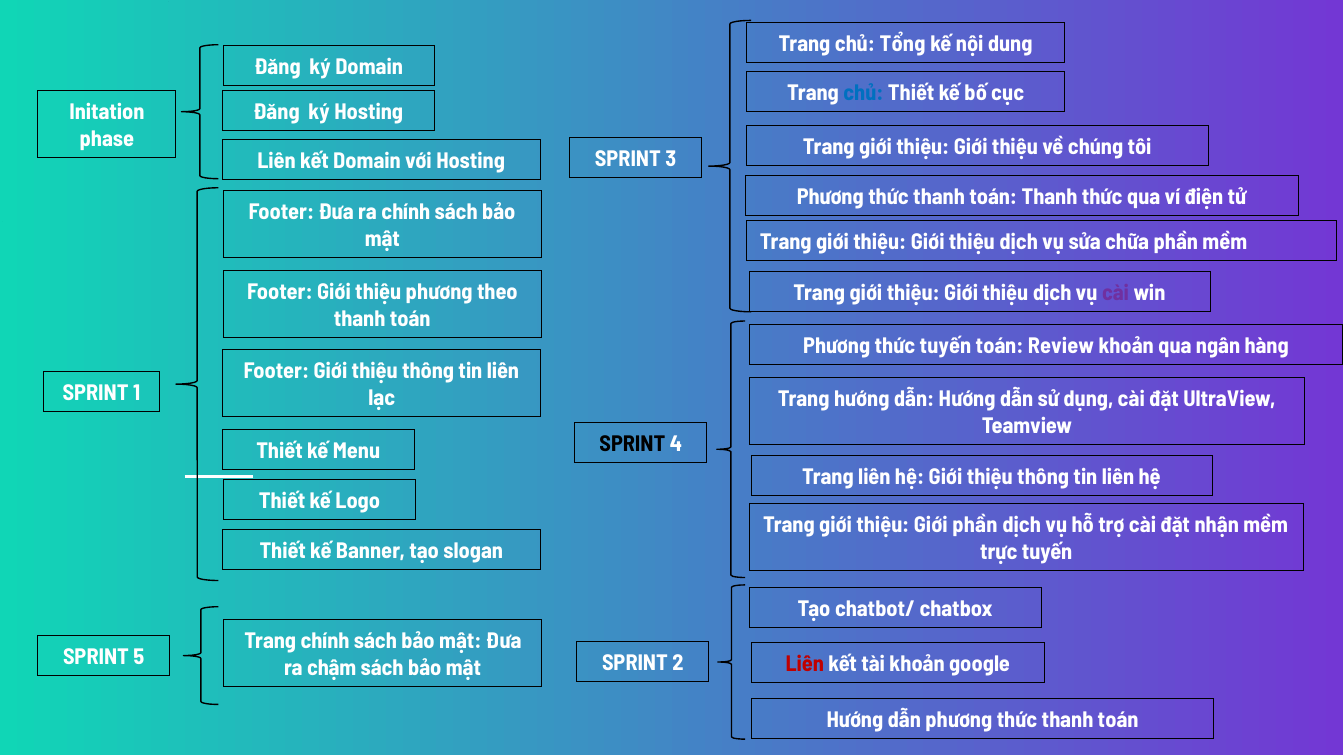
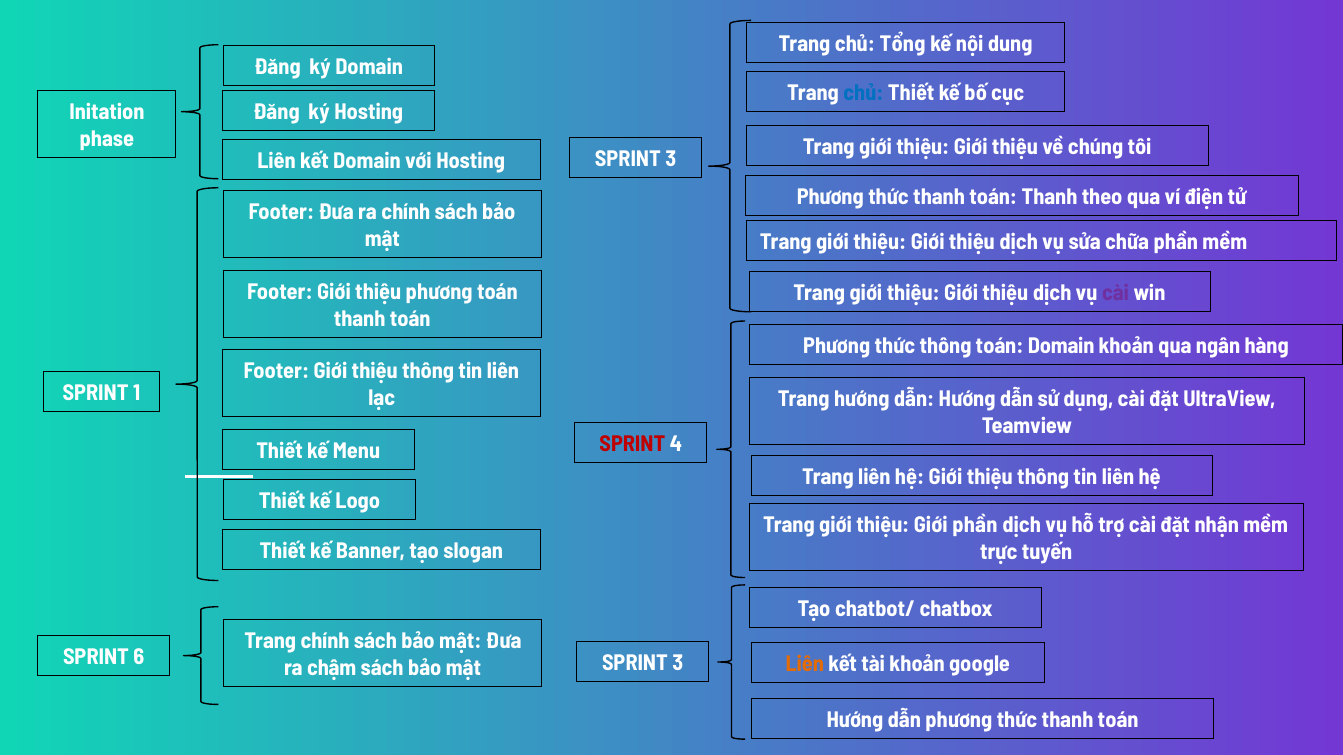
Thanh thức: thức -> theo
phương theo: theo -> toán
thức tuyến: tuyến -> thông
toán Review: Review -> Domain
SPRINT at (632, 445) colour: black -> red
5: 5 -> 6
2 at (678, 663): 2 -> 3
Liên at (805, 665) colour: red -> orange
